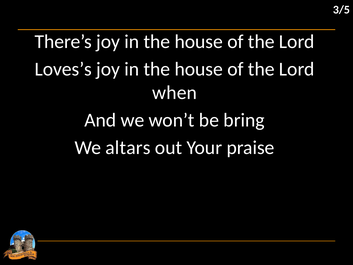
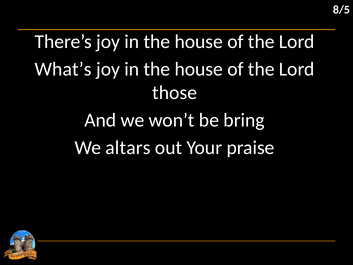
3/5: 3/5 -> 8/5
Loves’s: Loves’s -> What’s
when: when -> those
